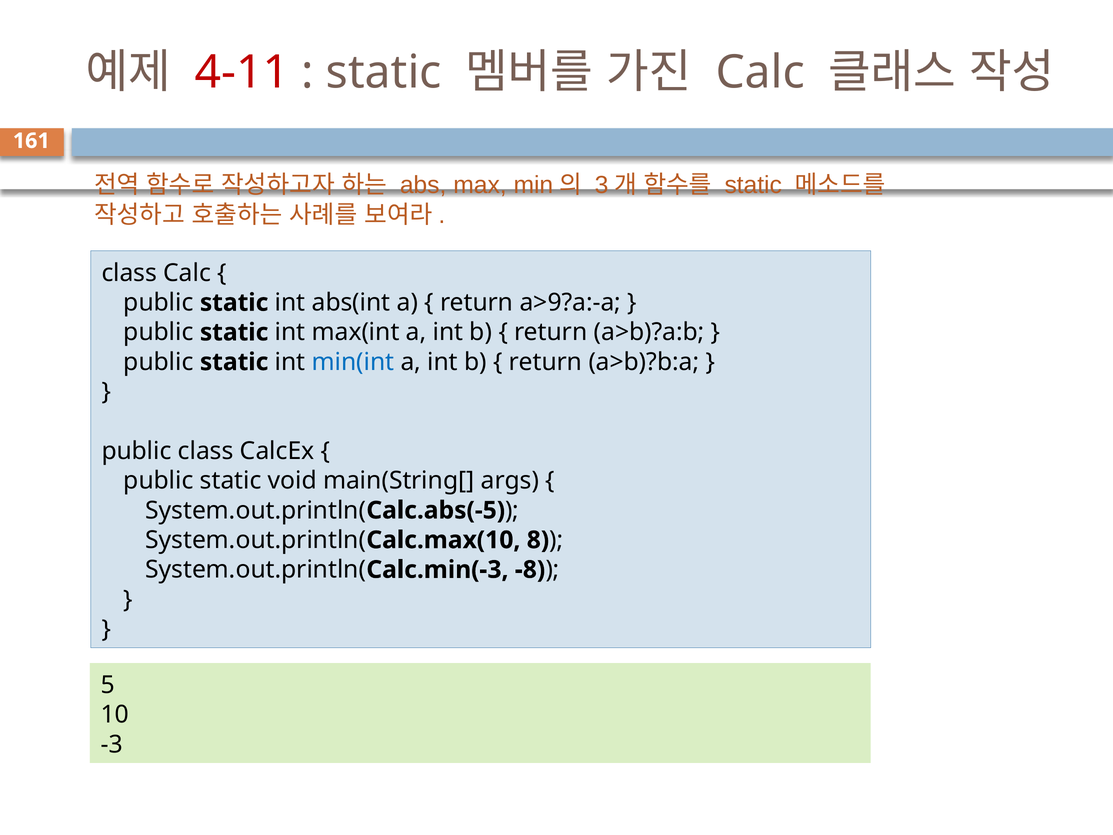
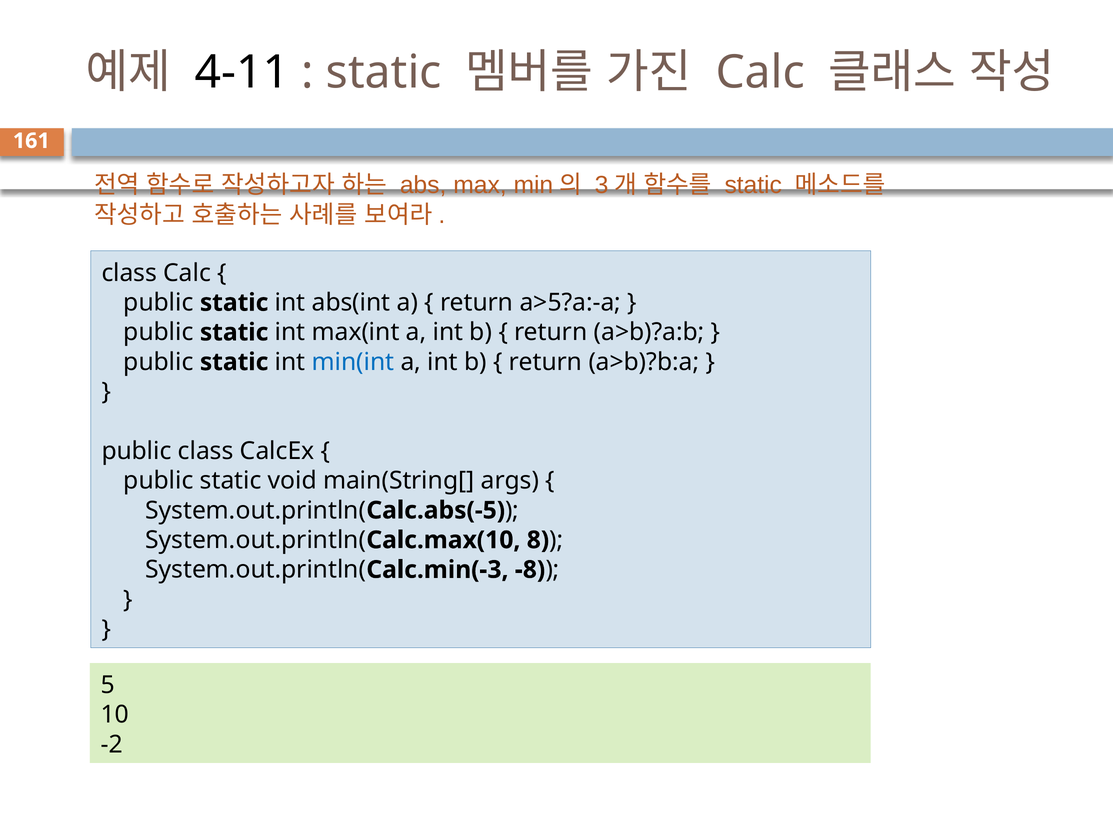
4-11 colour: red -> black
a>9?a:-a: a>9?a:-a -> a>5?a:-a
-3: -3 -> -2
